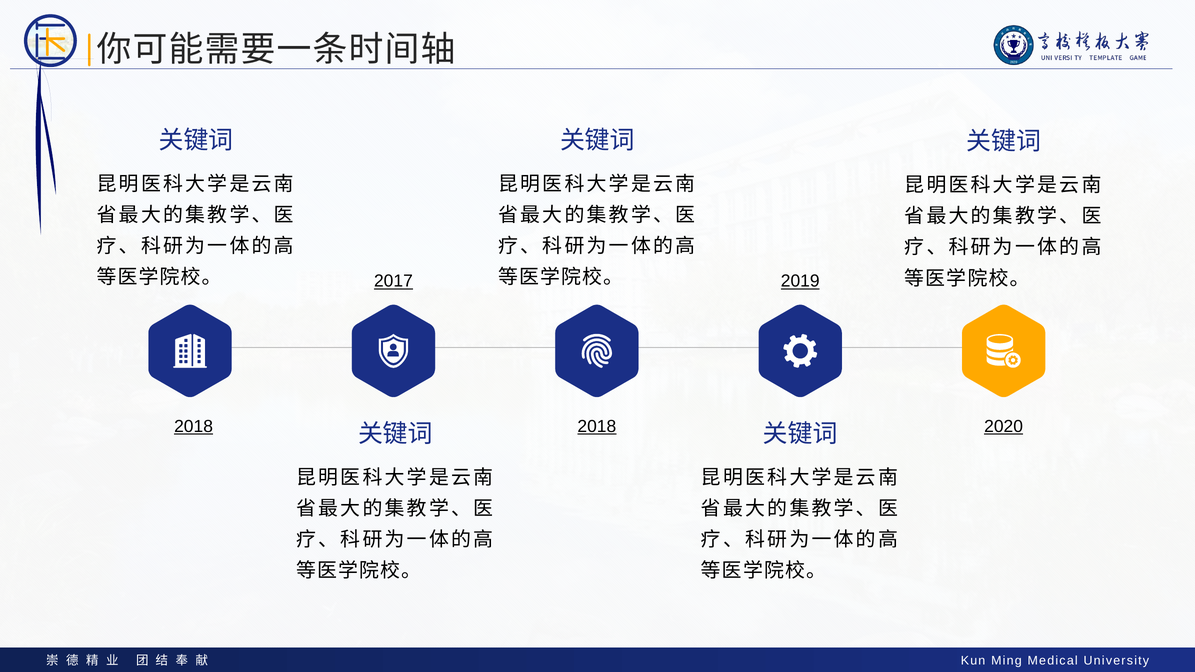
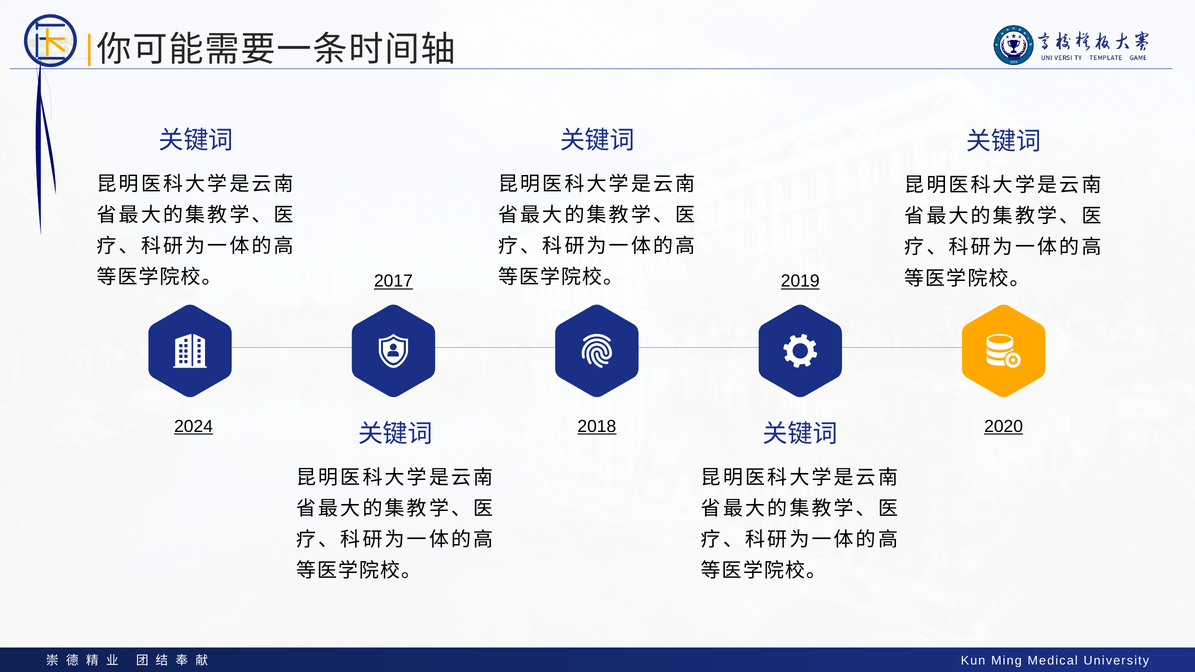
2018 at (194, 426): 2018 -> 2024
